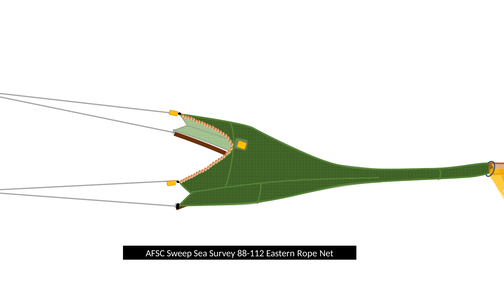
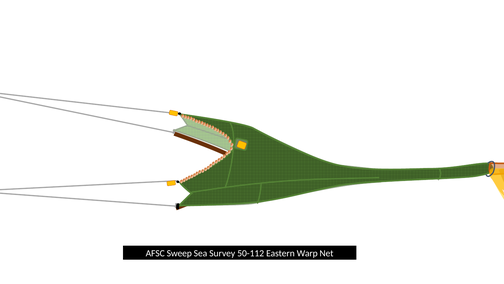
88-112: 88-112 -> 50-112
Rope: Rope -> Warp
